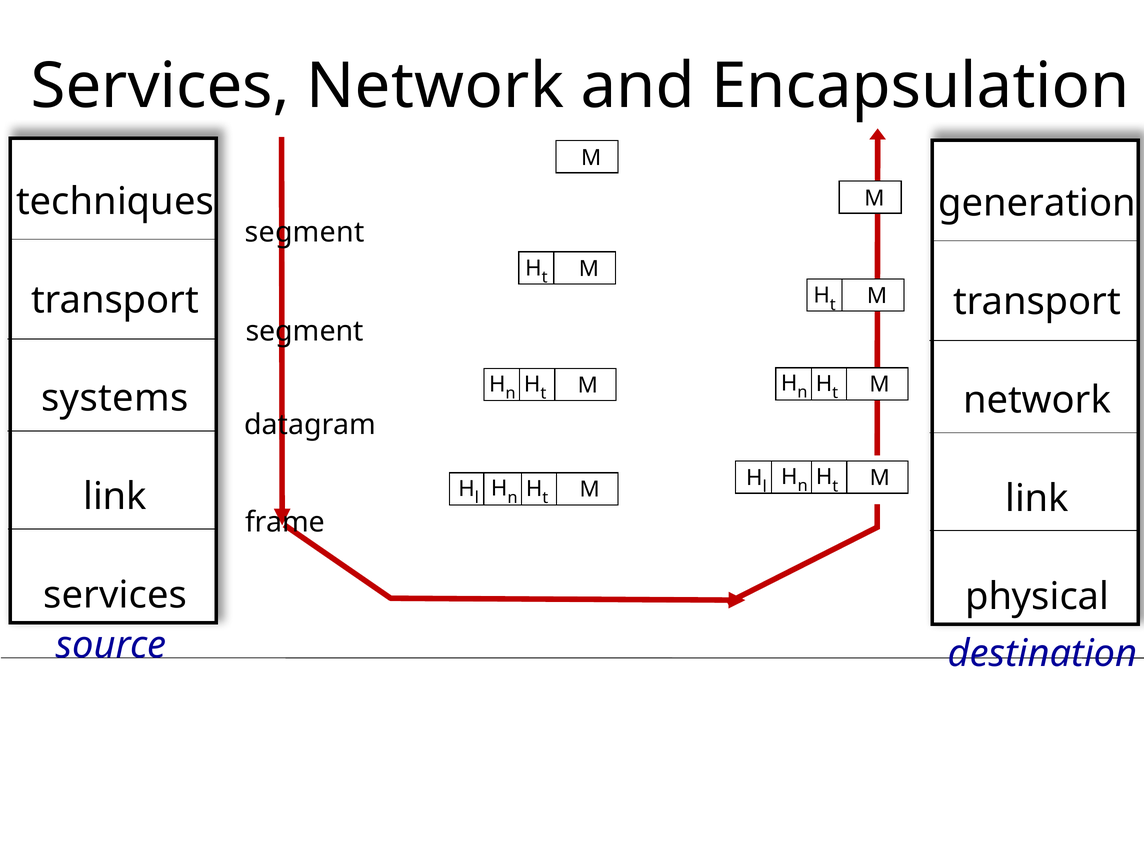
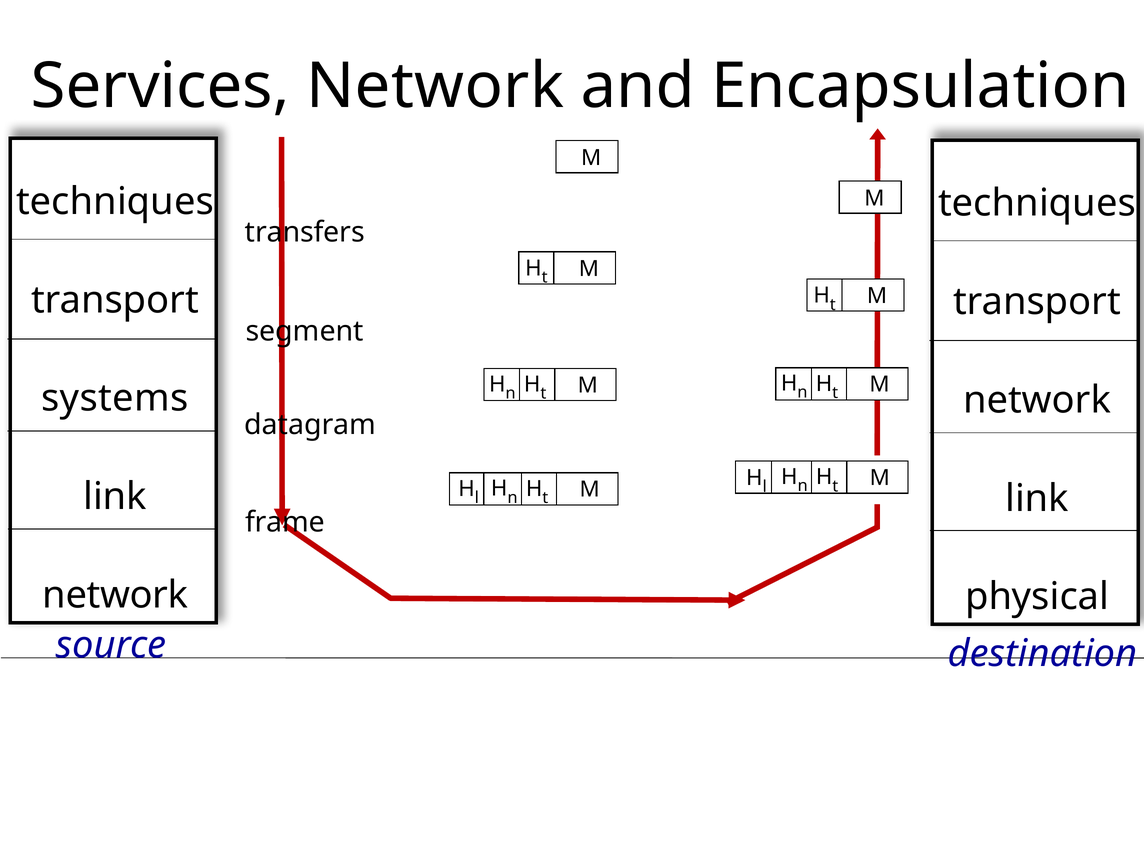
generation at (1037, 203): generation -> techniques
segment at (305, 232): segment -> transfers
services at (115, 595): services -> network
